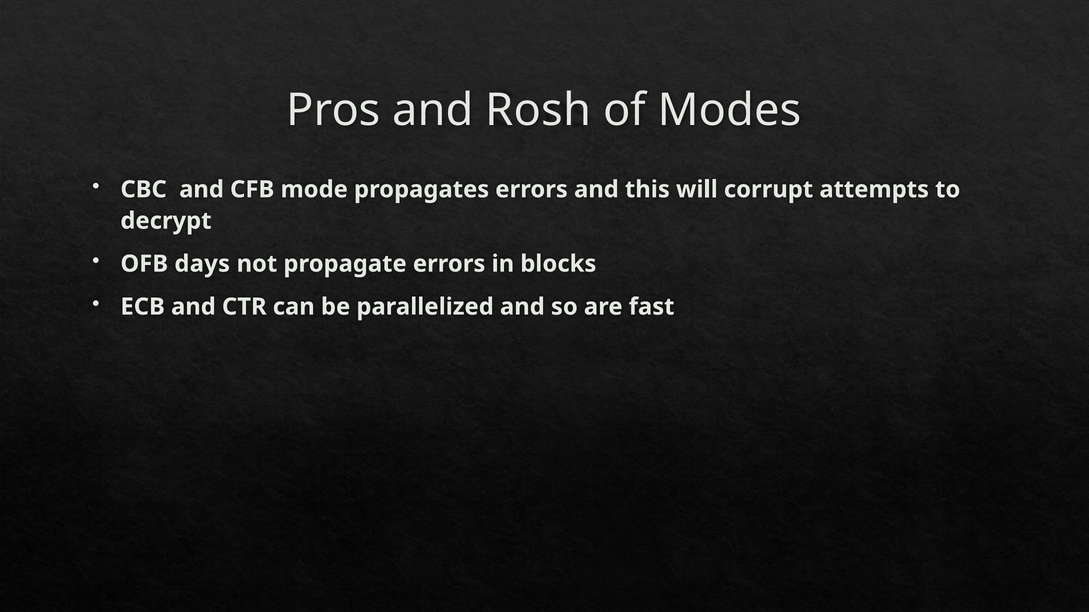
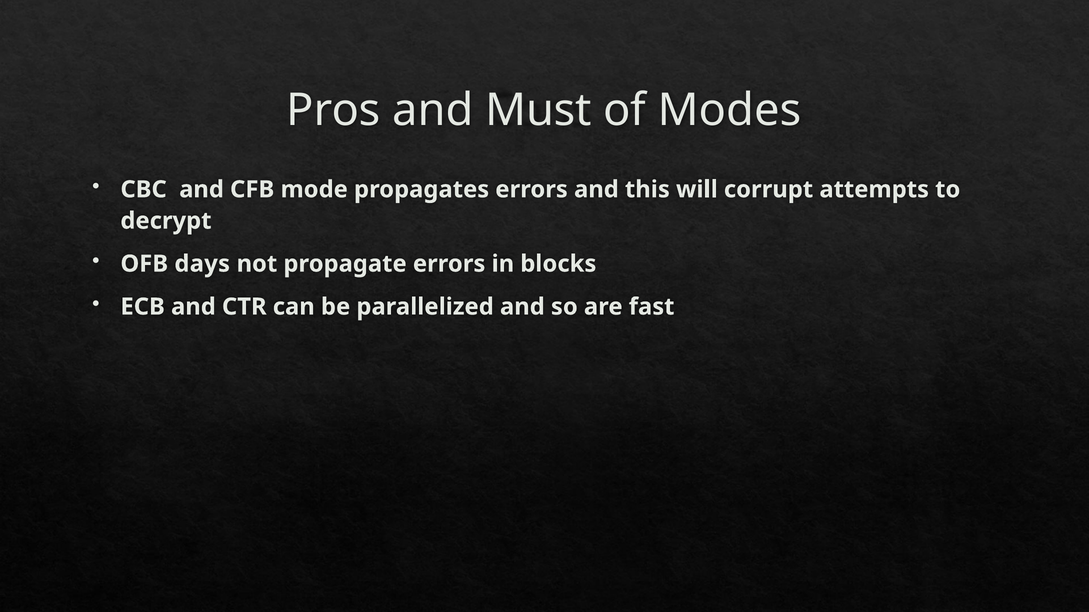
Rosh: Rosh -> Must
